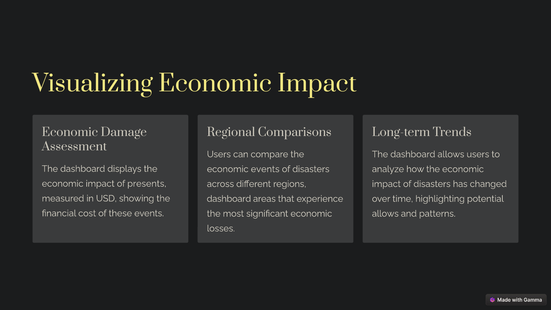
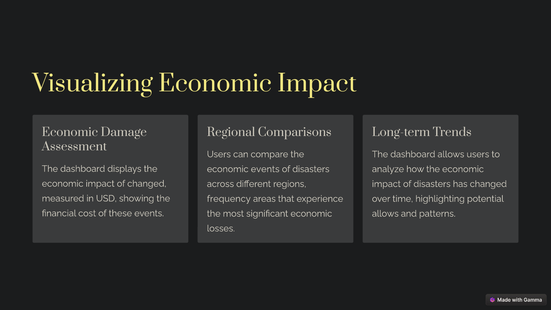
of presents: presents -> changed
dashboard at (229, 199): dashboard -> frequency
